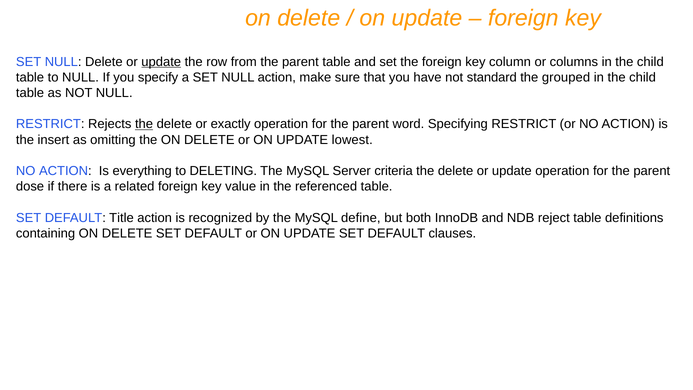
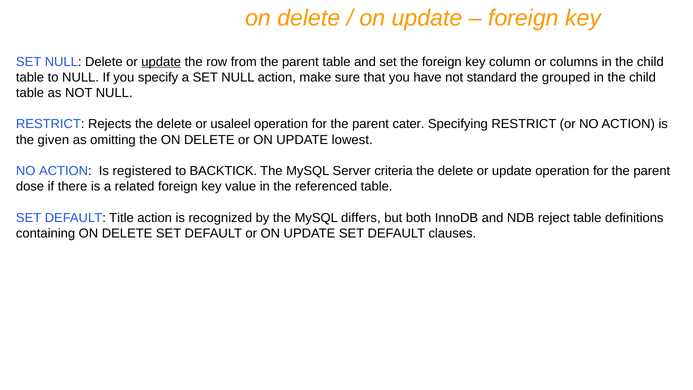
the at (144, 124) underline: present -> none
exactly: exactly -> usaleel
word: word -> cater
insert: insert -> given
everything: everything -> registered
DELETING: DELETING -> BACKTICK
define: define -> differs
